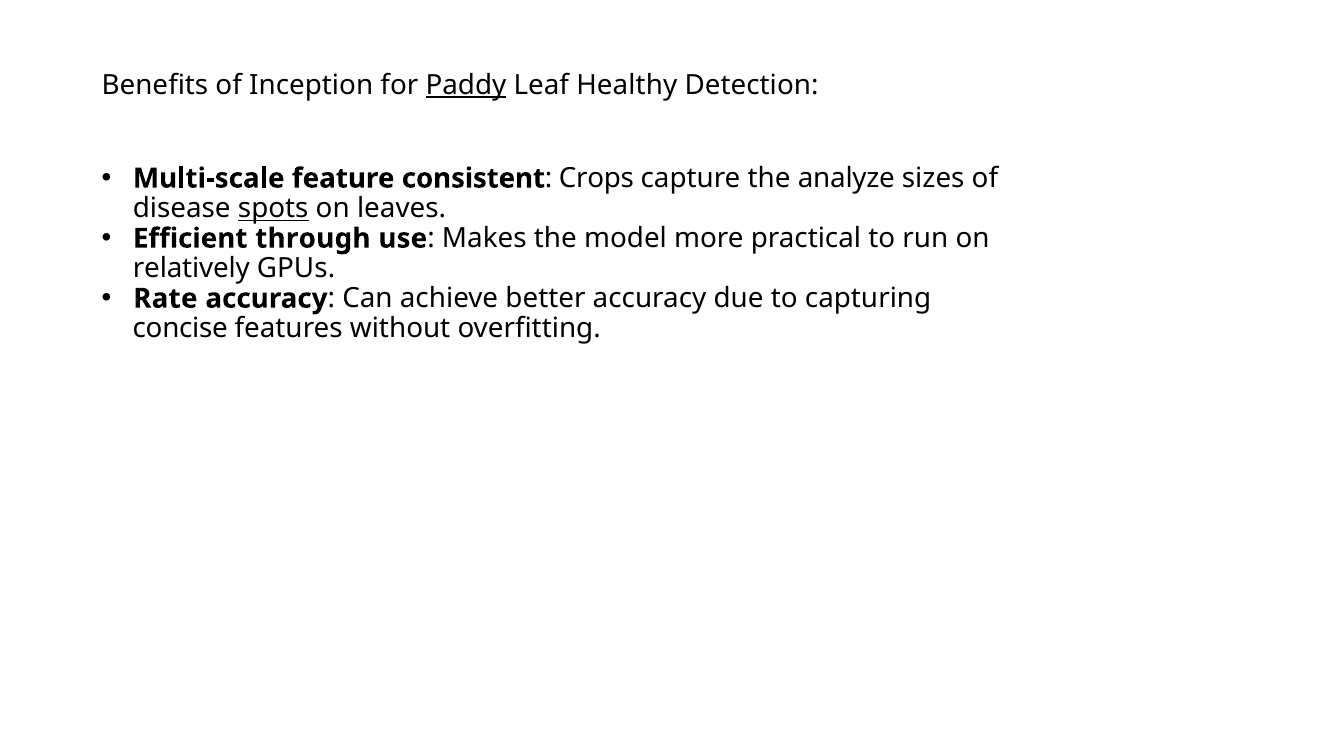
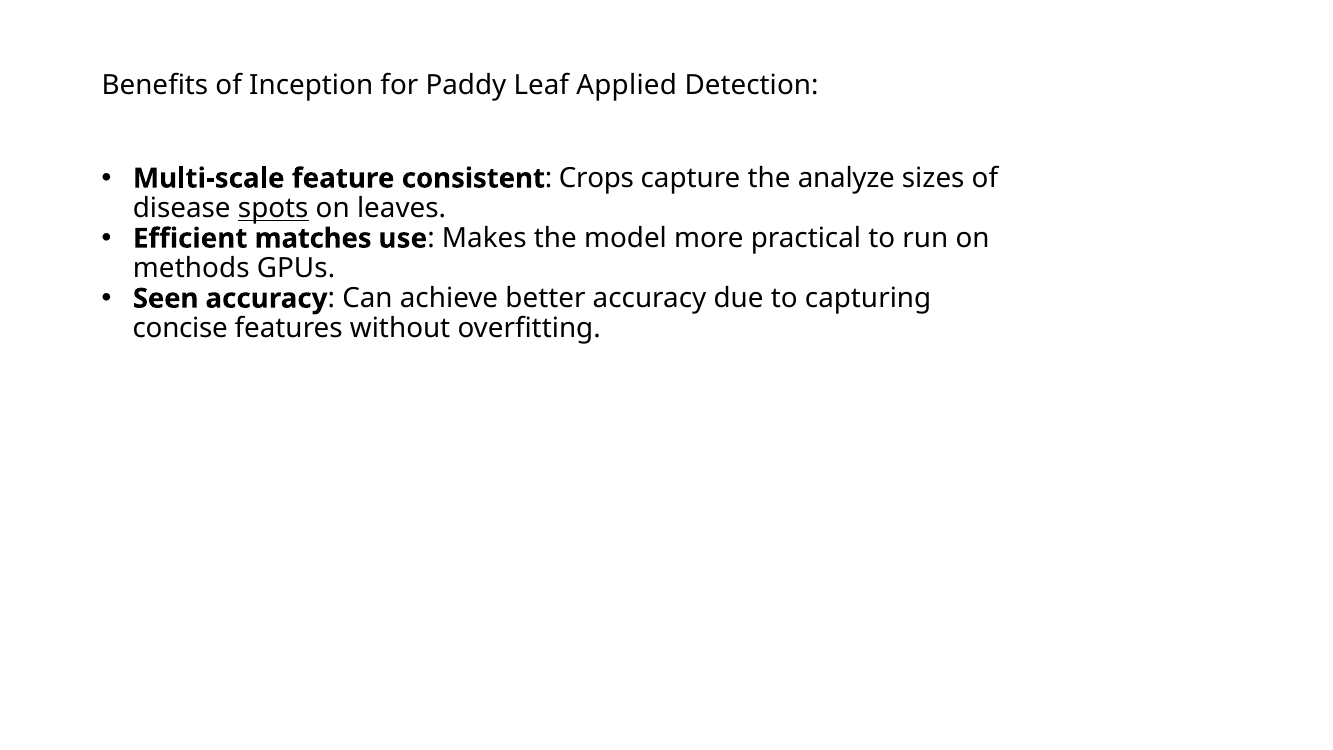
Paddy underline: present -> none
Healthy: Healthy -> Applied
through: through -> matches
relatively: relatively -> methods
Rate: Rate -> Seen
